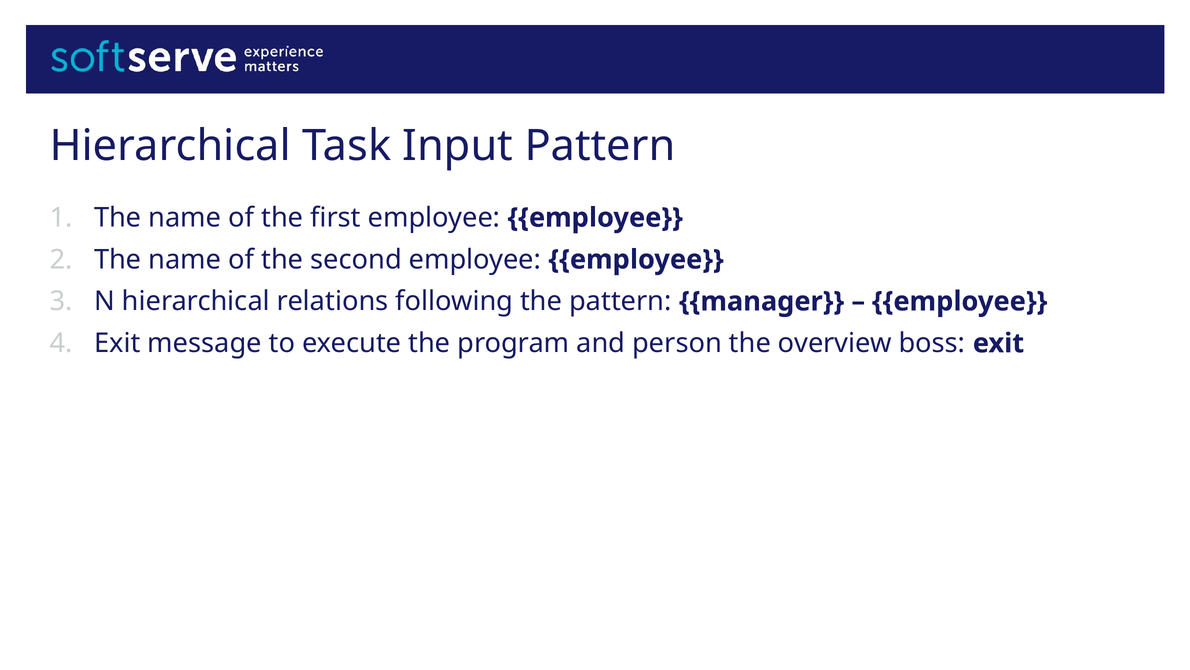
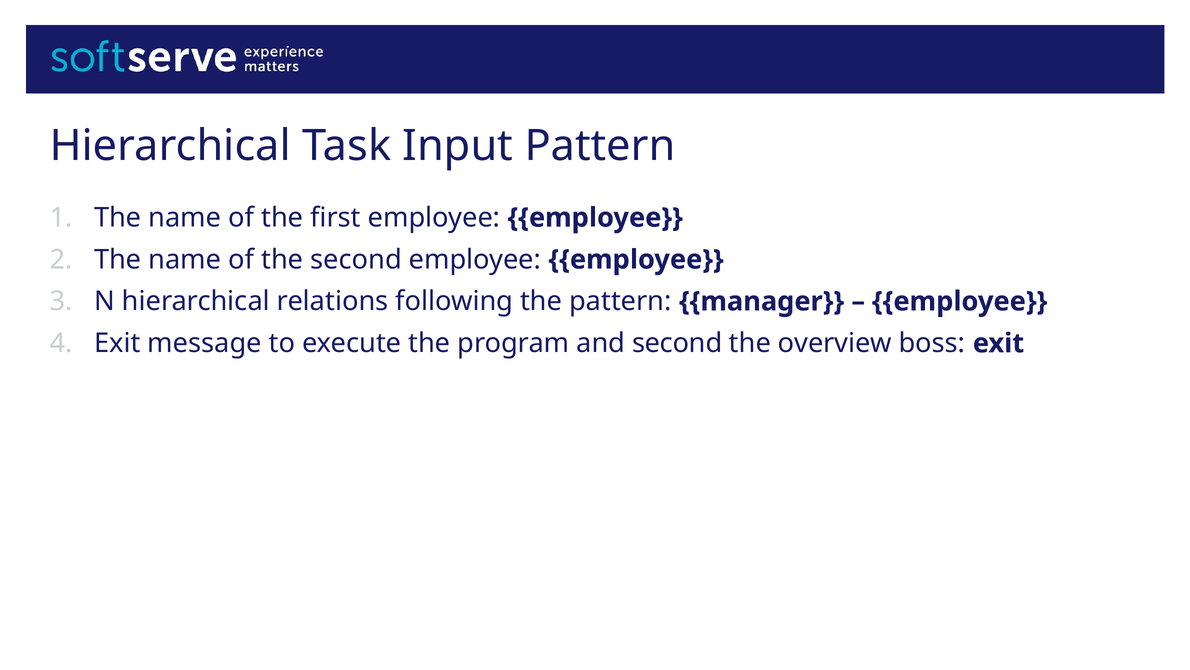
and person: person -> second
